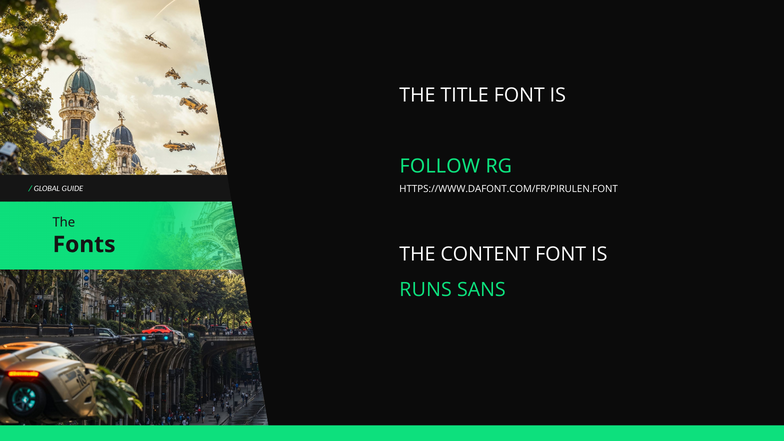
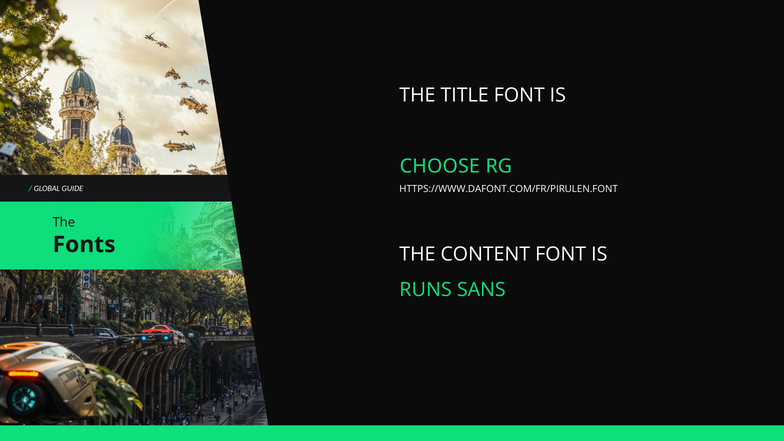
FOLLOW: FOLLOW -> CHOOSE
